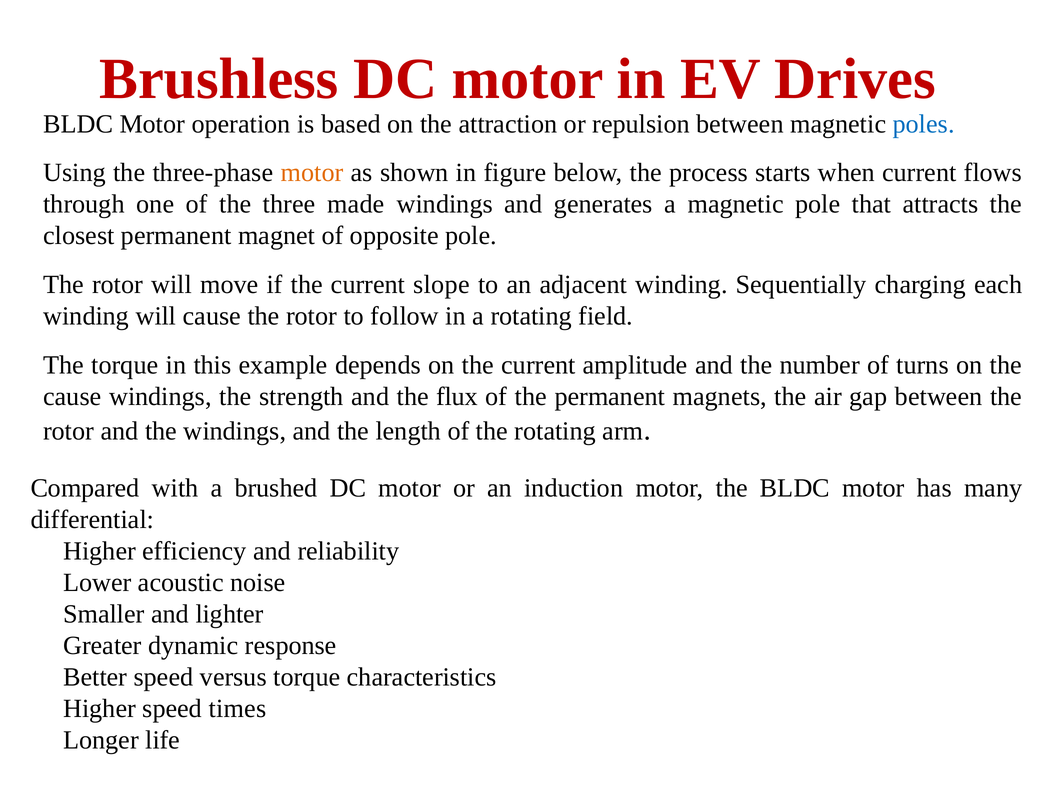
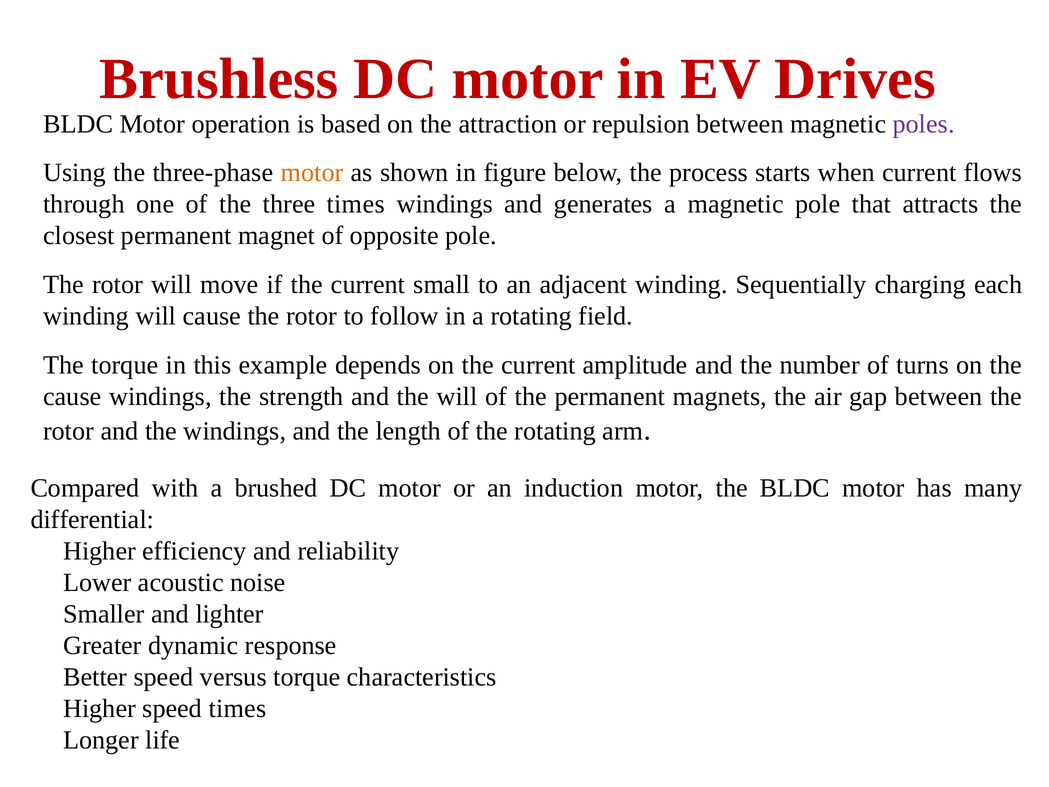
poles colour: blue -> purple
three made: made -> times
slope: slope -> small
the flux: flux -> will
